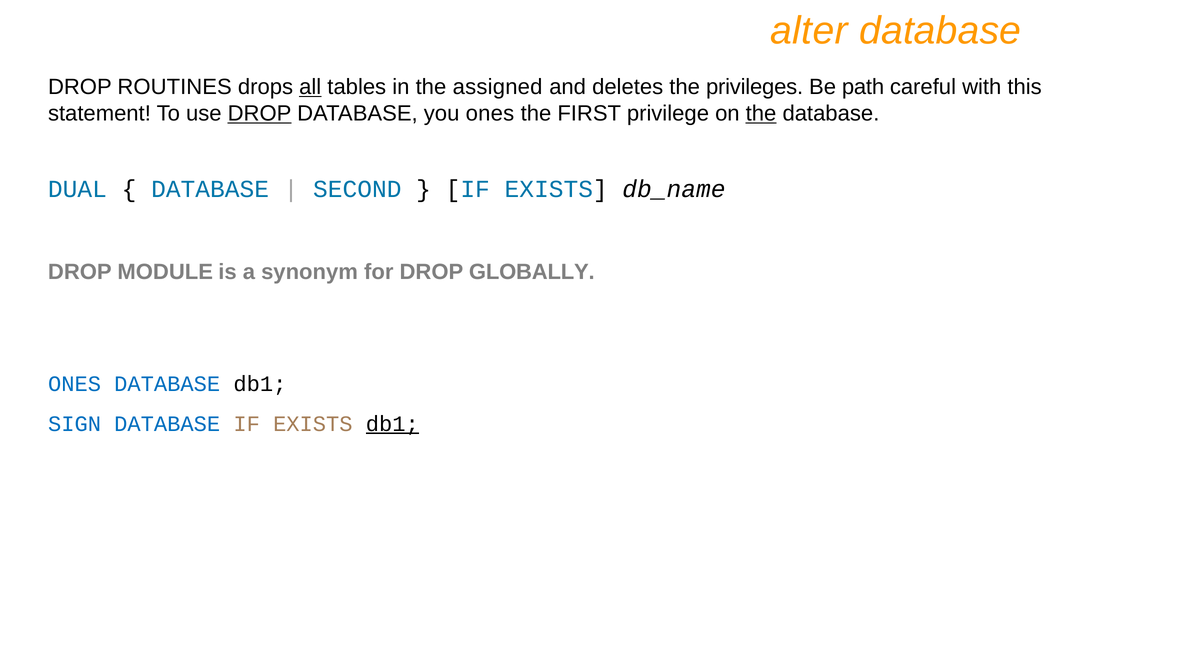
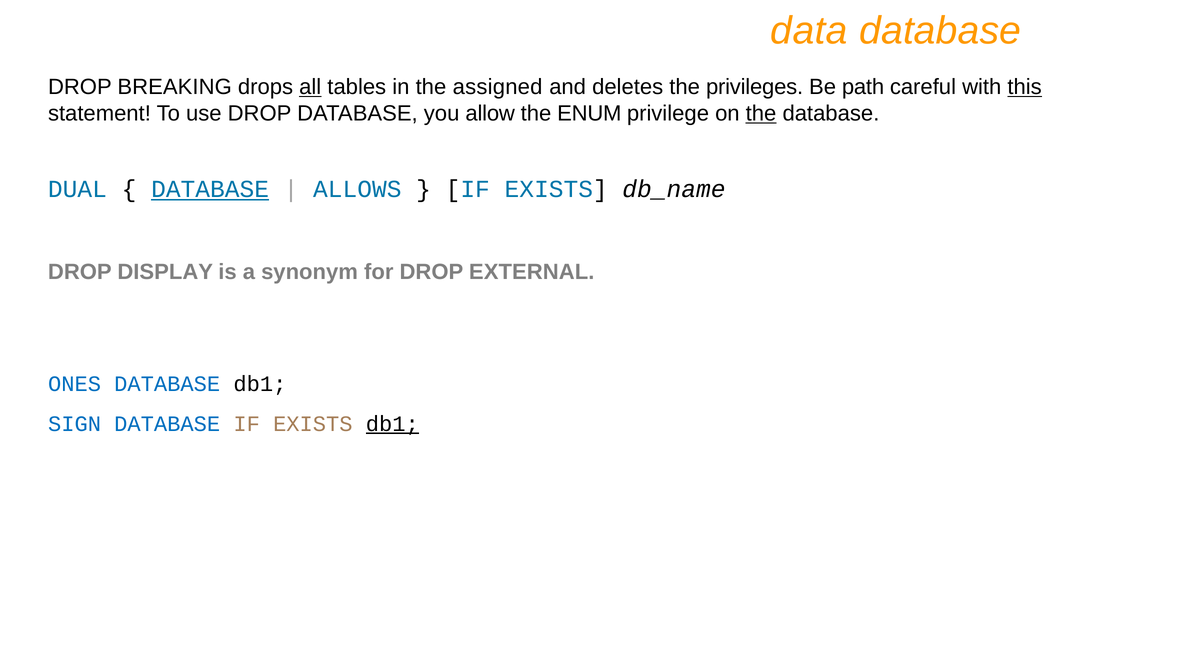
alter: alter -> data
ROUTINES: ROUTINES -> BREAKING
this underline: none -> present
DROP at (260, 113) underline: present -> none
you ones: ones -> allow
FIRST: FIRST -> ENUM
DATABASE at (210, 189) underline: none -> present
SECOND: SECOND -> ALLOWS
MODULE: MODULE -> DISPLAY
GLOBALLY: GLOBALLY -> EXTERNAL
